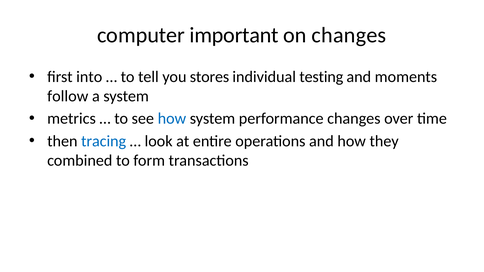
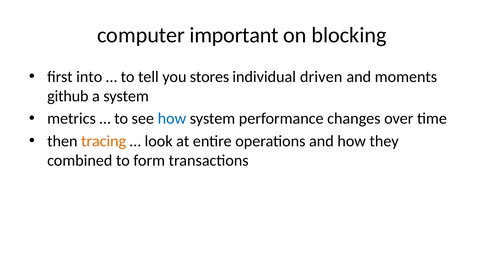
on changes: changes -> blocking
testing: testing -> driven
follow: follow -> github
tracing colour: blue -> orange
